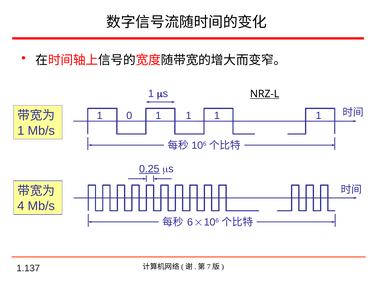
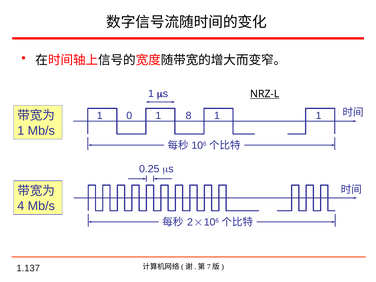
0 1 1: 1 -> 8
0.25 underline: present -> none
6: 6 -> 2
